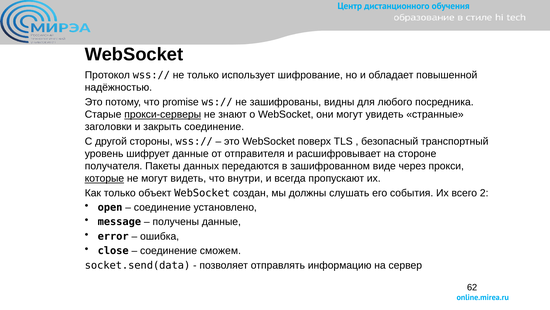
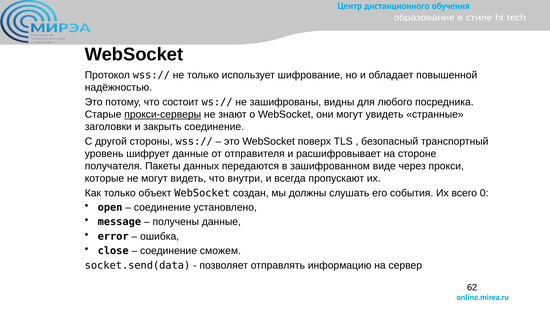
promise: promise -> состоит
которые underline: present -> none
2: 2 -> 0
